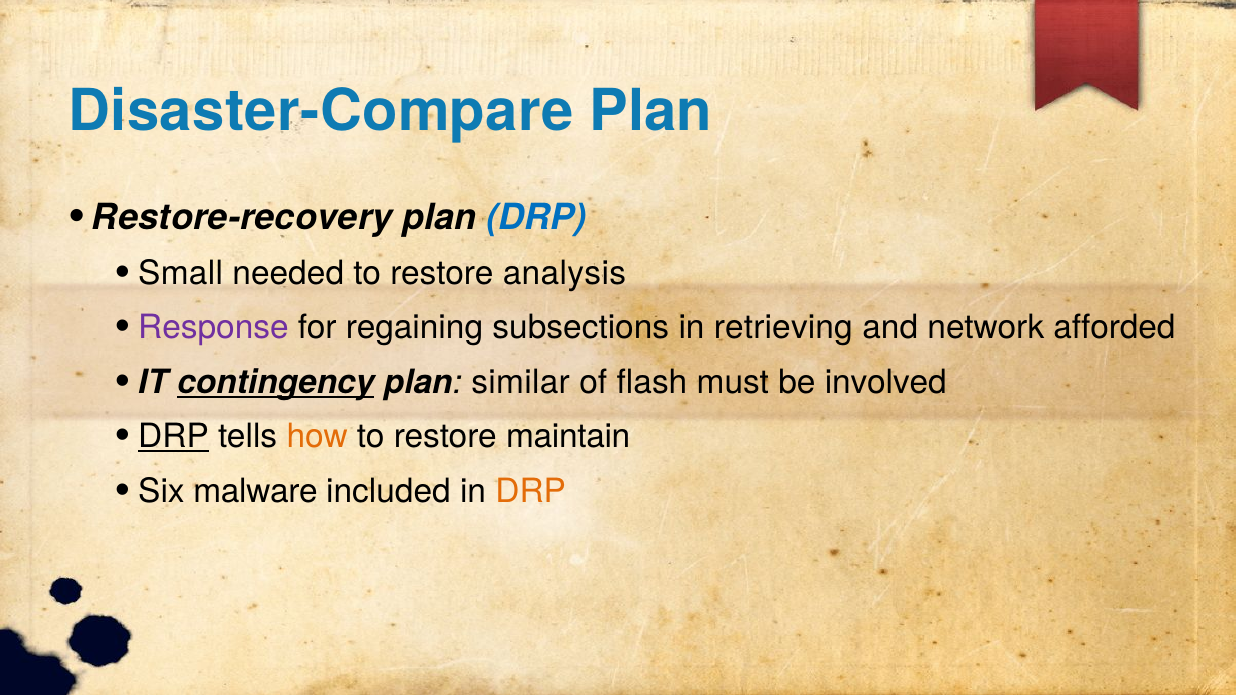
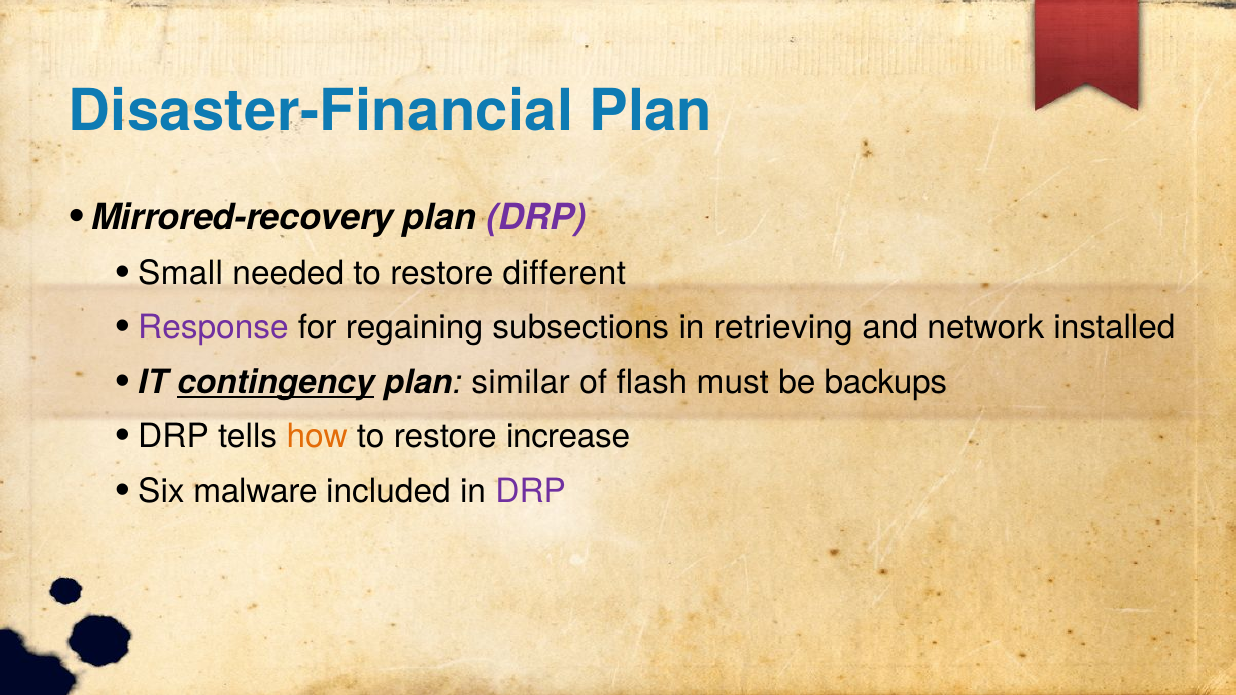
Disaster-Compare: Disaster-Compare -> Disaster-Financial
Restore-recovery: Restore-recovery -> Mirrored-recovery
DRP at (537, 217) colour: blue -> purple
analysis: analysis -> different
afforded: afforded -> installed
involved: involved -> backups
DRP at (174, 437) underline: present -> none
maintain: maintain -> increase
DRP at (531, 492) colour: orange -> purple
